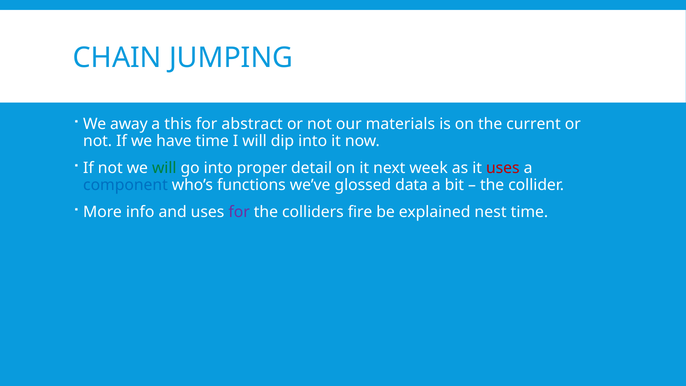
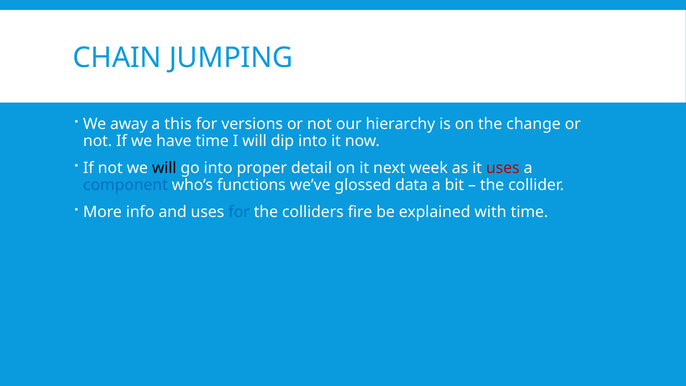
abstract: abstract -> versions
materials: materials -> hierarchy
current: current -> change
will at (164, 168) colour: green -> black
for at (239, 212) colour: purple -> blue
nest: nest -> with
